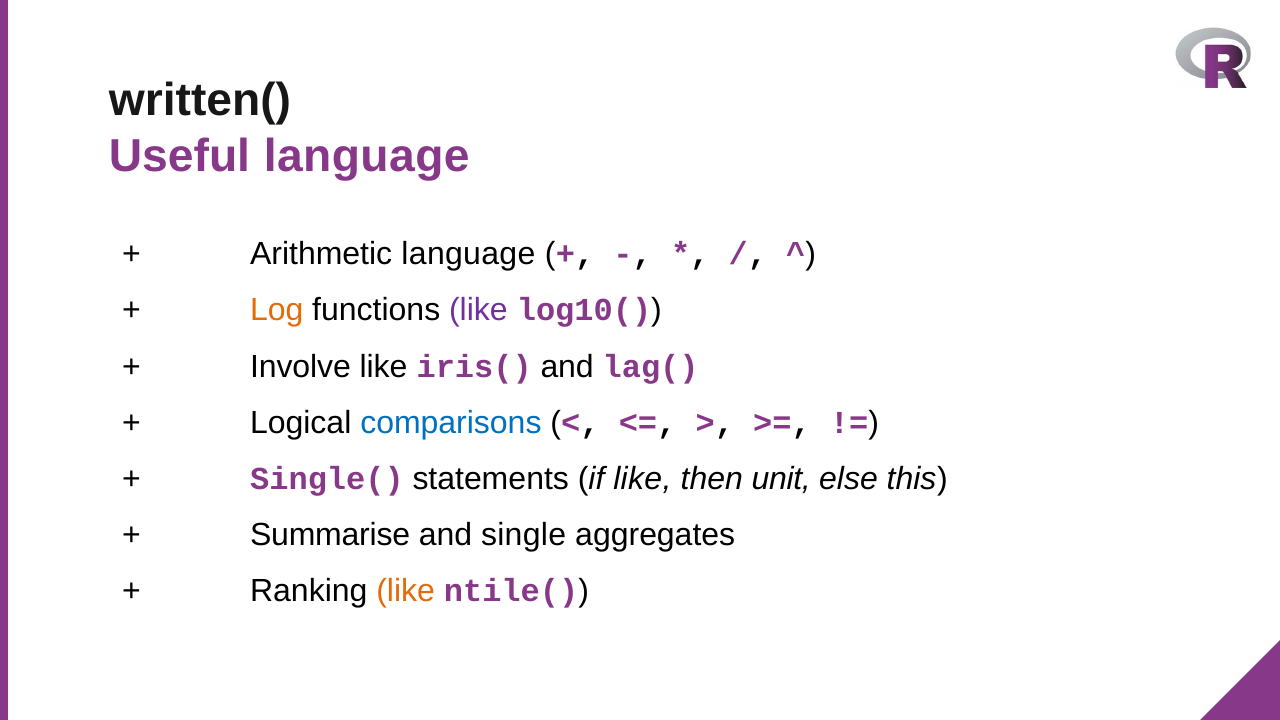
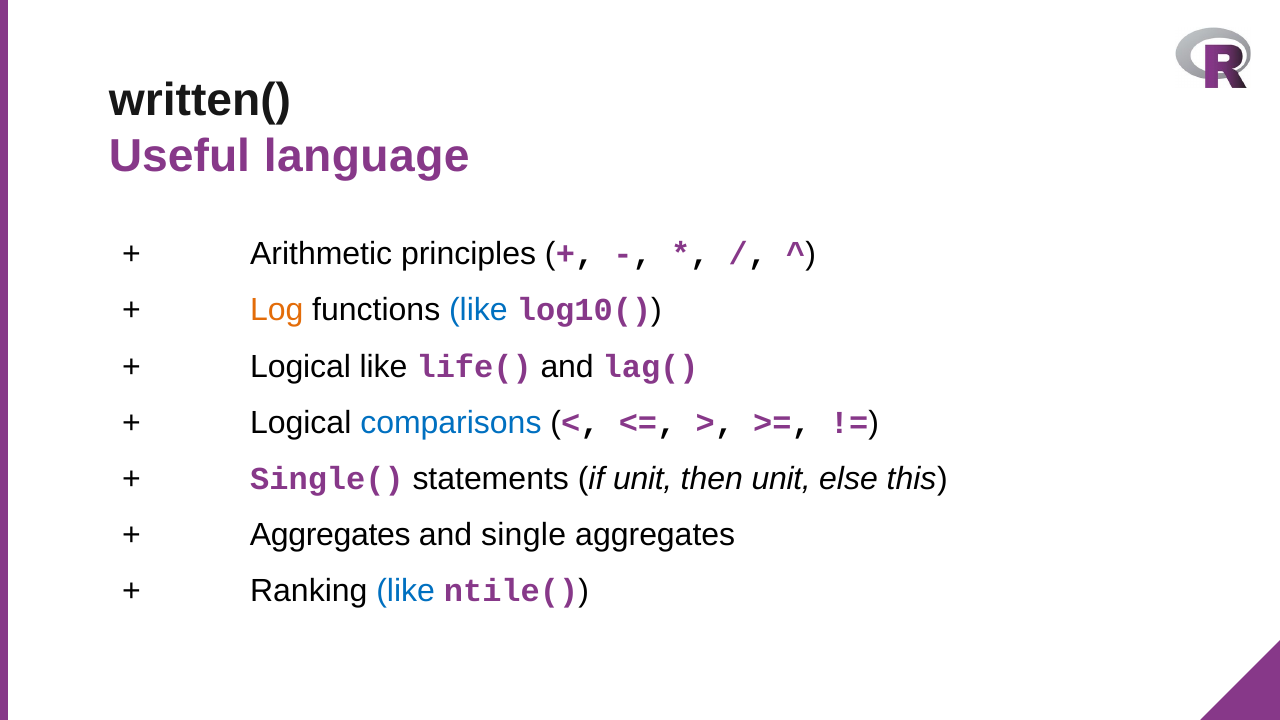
Arithmetic language: language -> principles
like at (478, 310) colour: purple -> blue
Involve at (301, 367): Involve -> Logical
iris(: iris( -> life(
if like: like -> unit
Summarise at (330, 535): Summarise -> Aggregates
like at (406, 591) colour: orange -> blue
